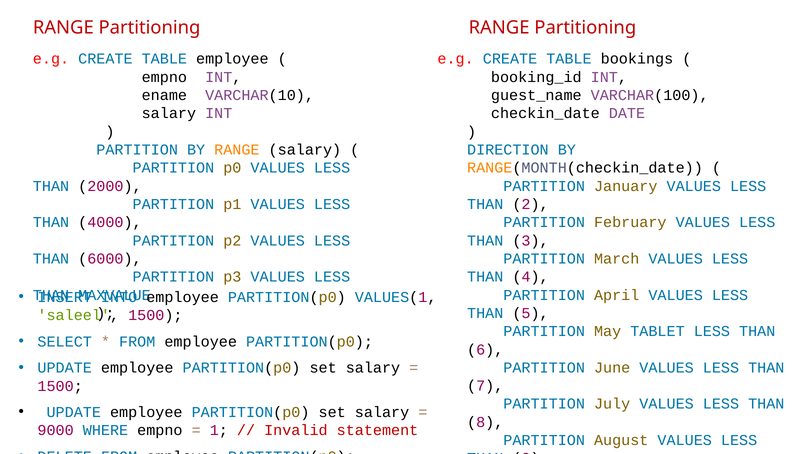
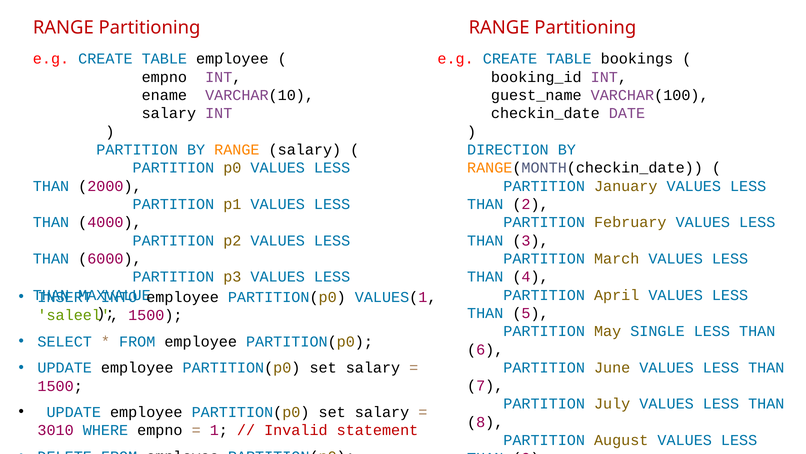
TABLET: TABLET -> SINGLE
9000: 9000 -> 3010
